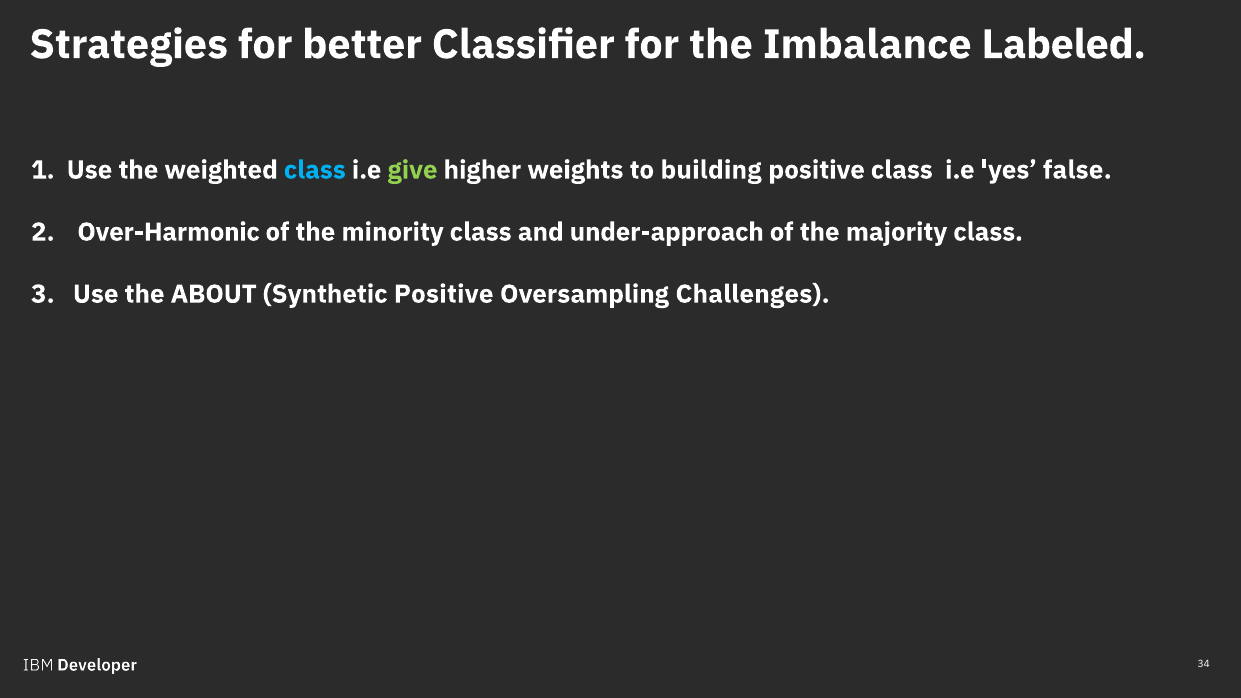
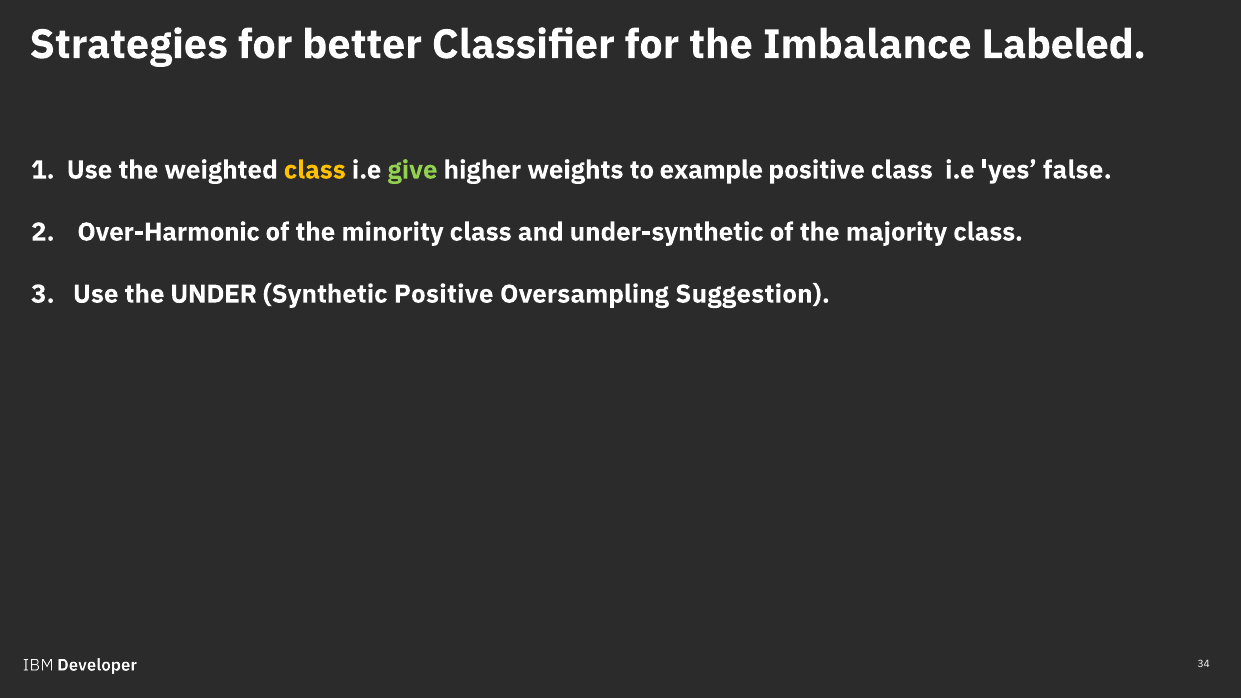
class at (315, 170) colour: light blue -> yellow
building: building -> example
under-approach: under-approach -> under-synthetic
ABOUT: ABOUT -> UNDER
Challenges: Challenges -> Suggestion
